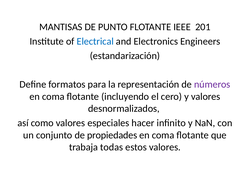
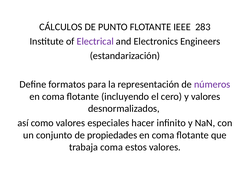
MANTISAS: MANTISAS -> CÁLCULOS
201: 201 -> 283
Electrical colour: blue -> purple
trabaja todas: todas -> coma
